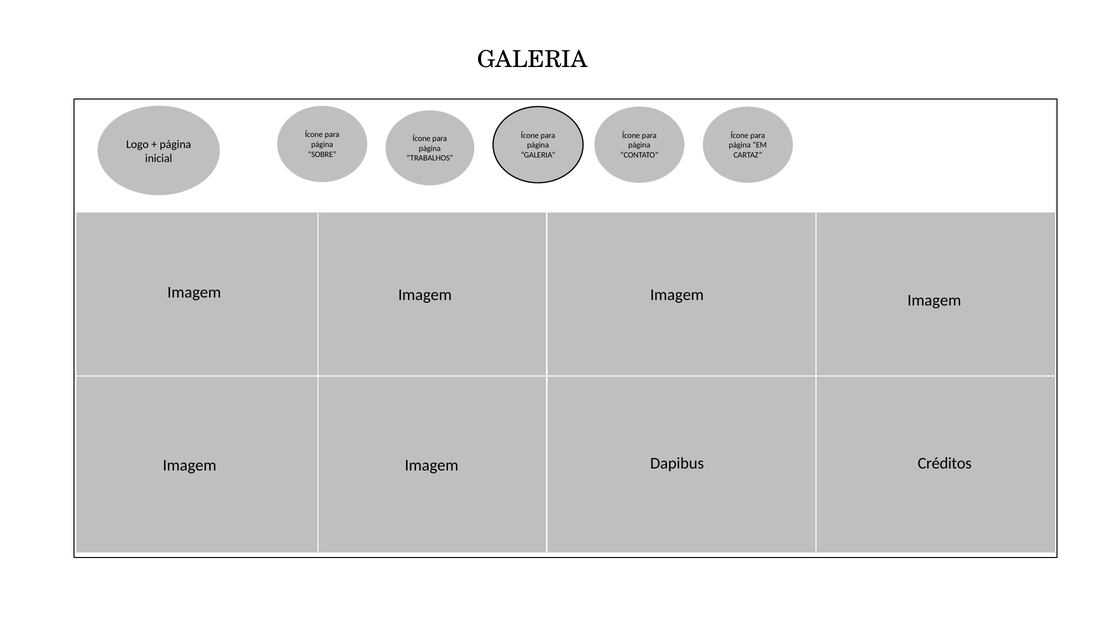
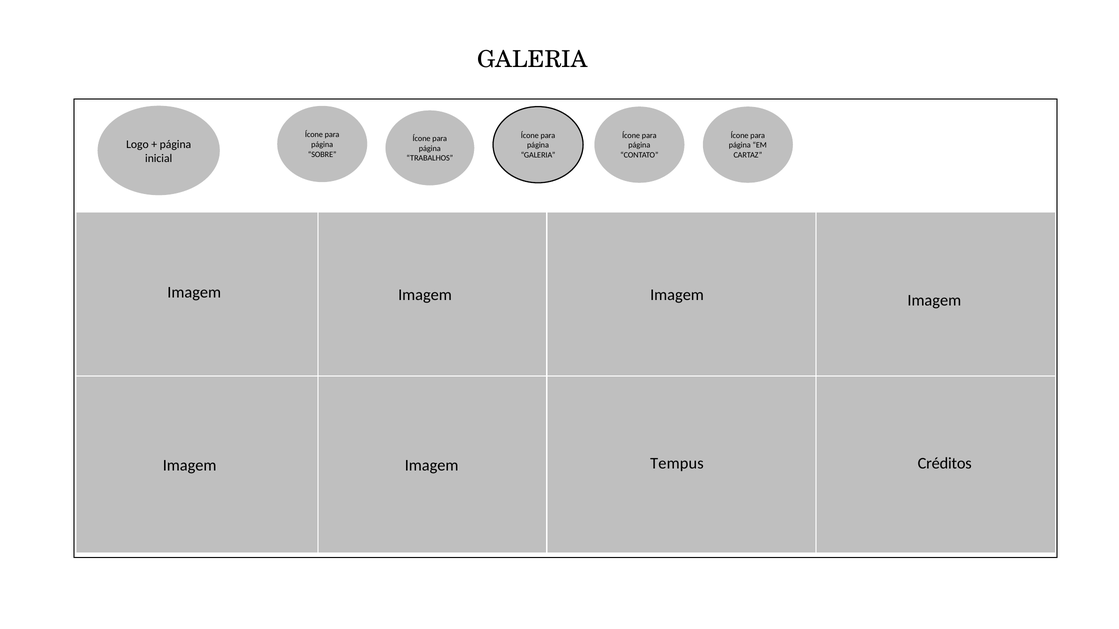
Dapibus: Dapibus -> Tempus
